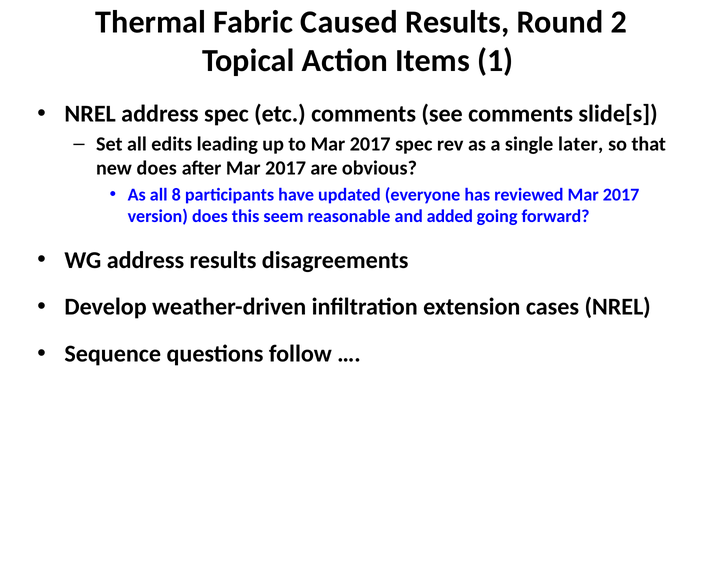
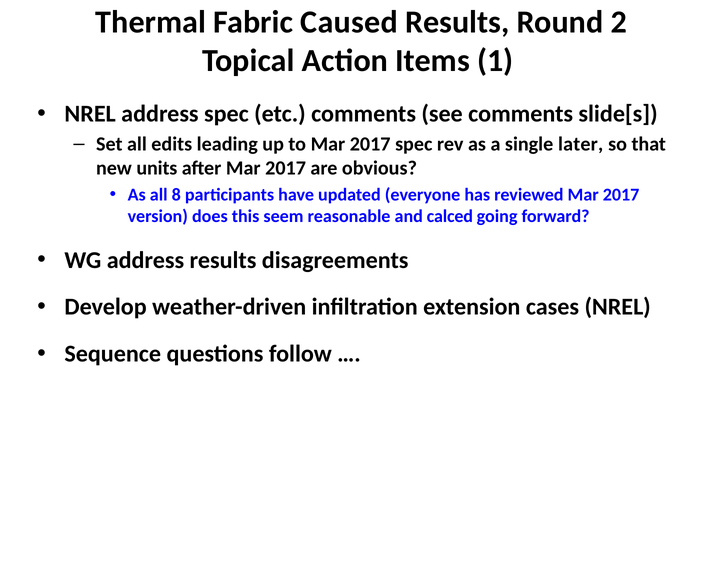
new does: does -> units
added: added -> calced
